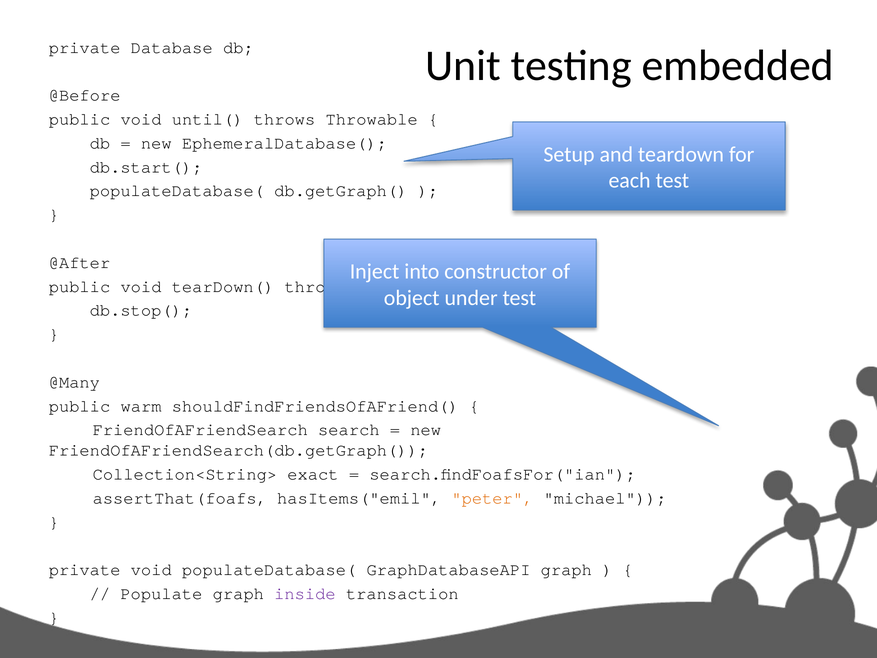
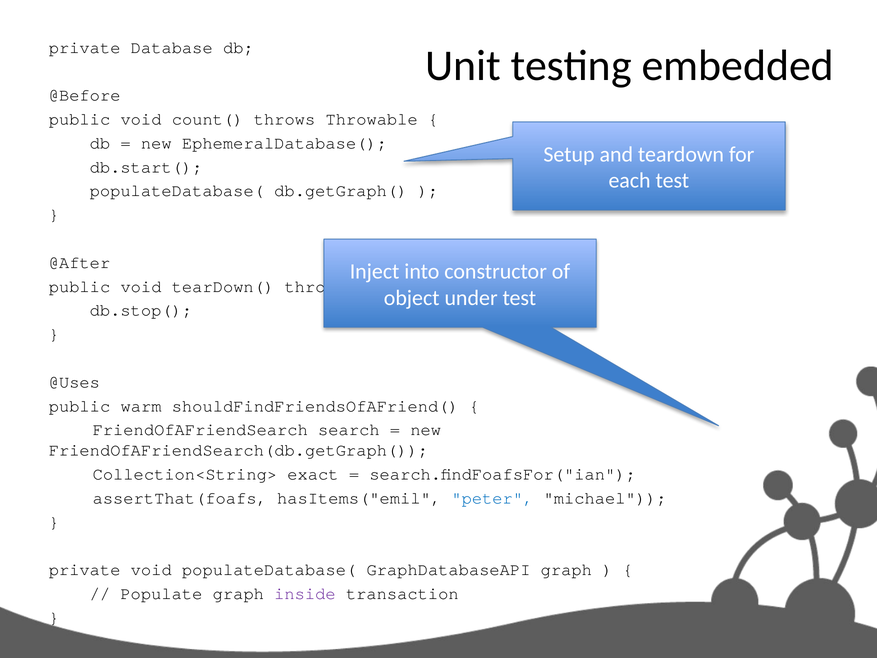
until(: until( -> count(
@Many: @Many -> @Uses
peter colour: orange -> blue
